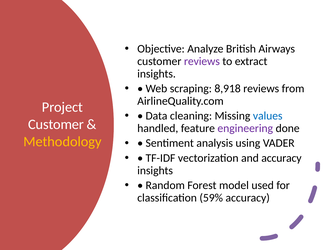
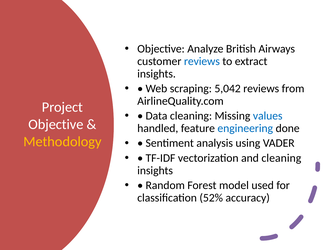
reviews at (202, 61) colour: purple -> blue
8,918: 8,918 -> 5,042
Customer at (56, 124): Customer -> Objective
engineering colour: purple -> blue
and accuracy: accuracy -> cleaning
59%: 59% -> 52%
